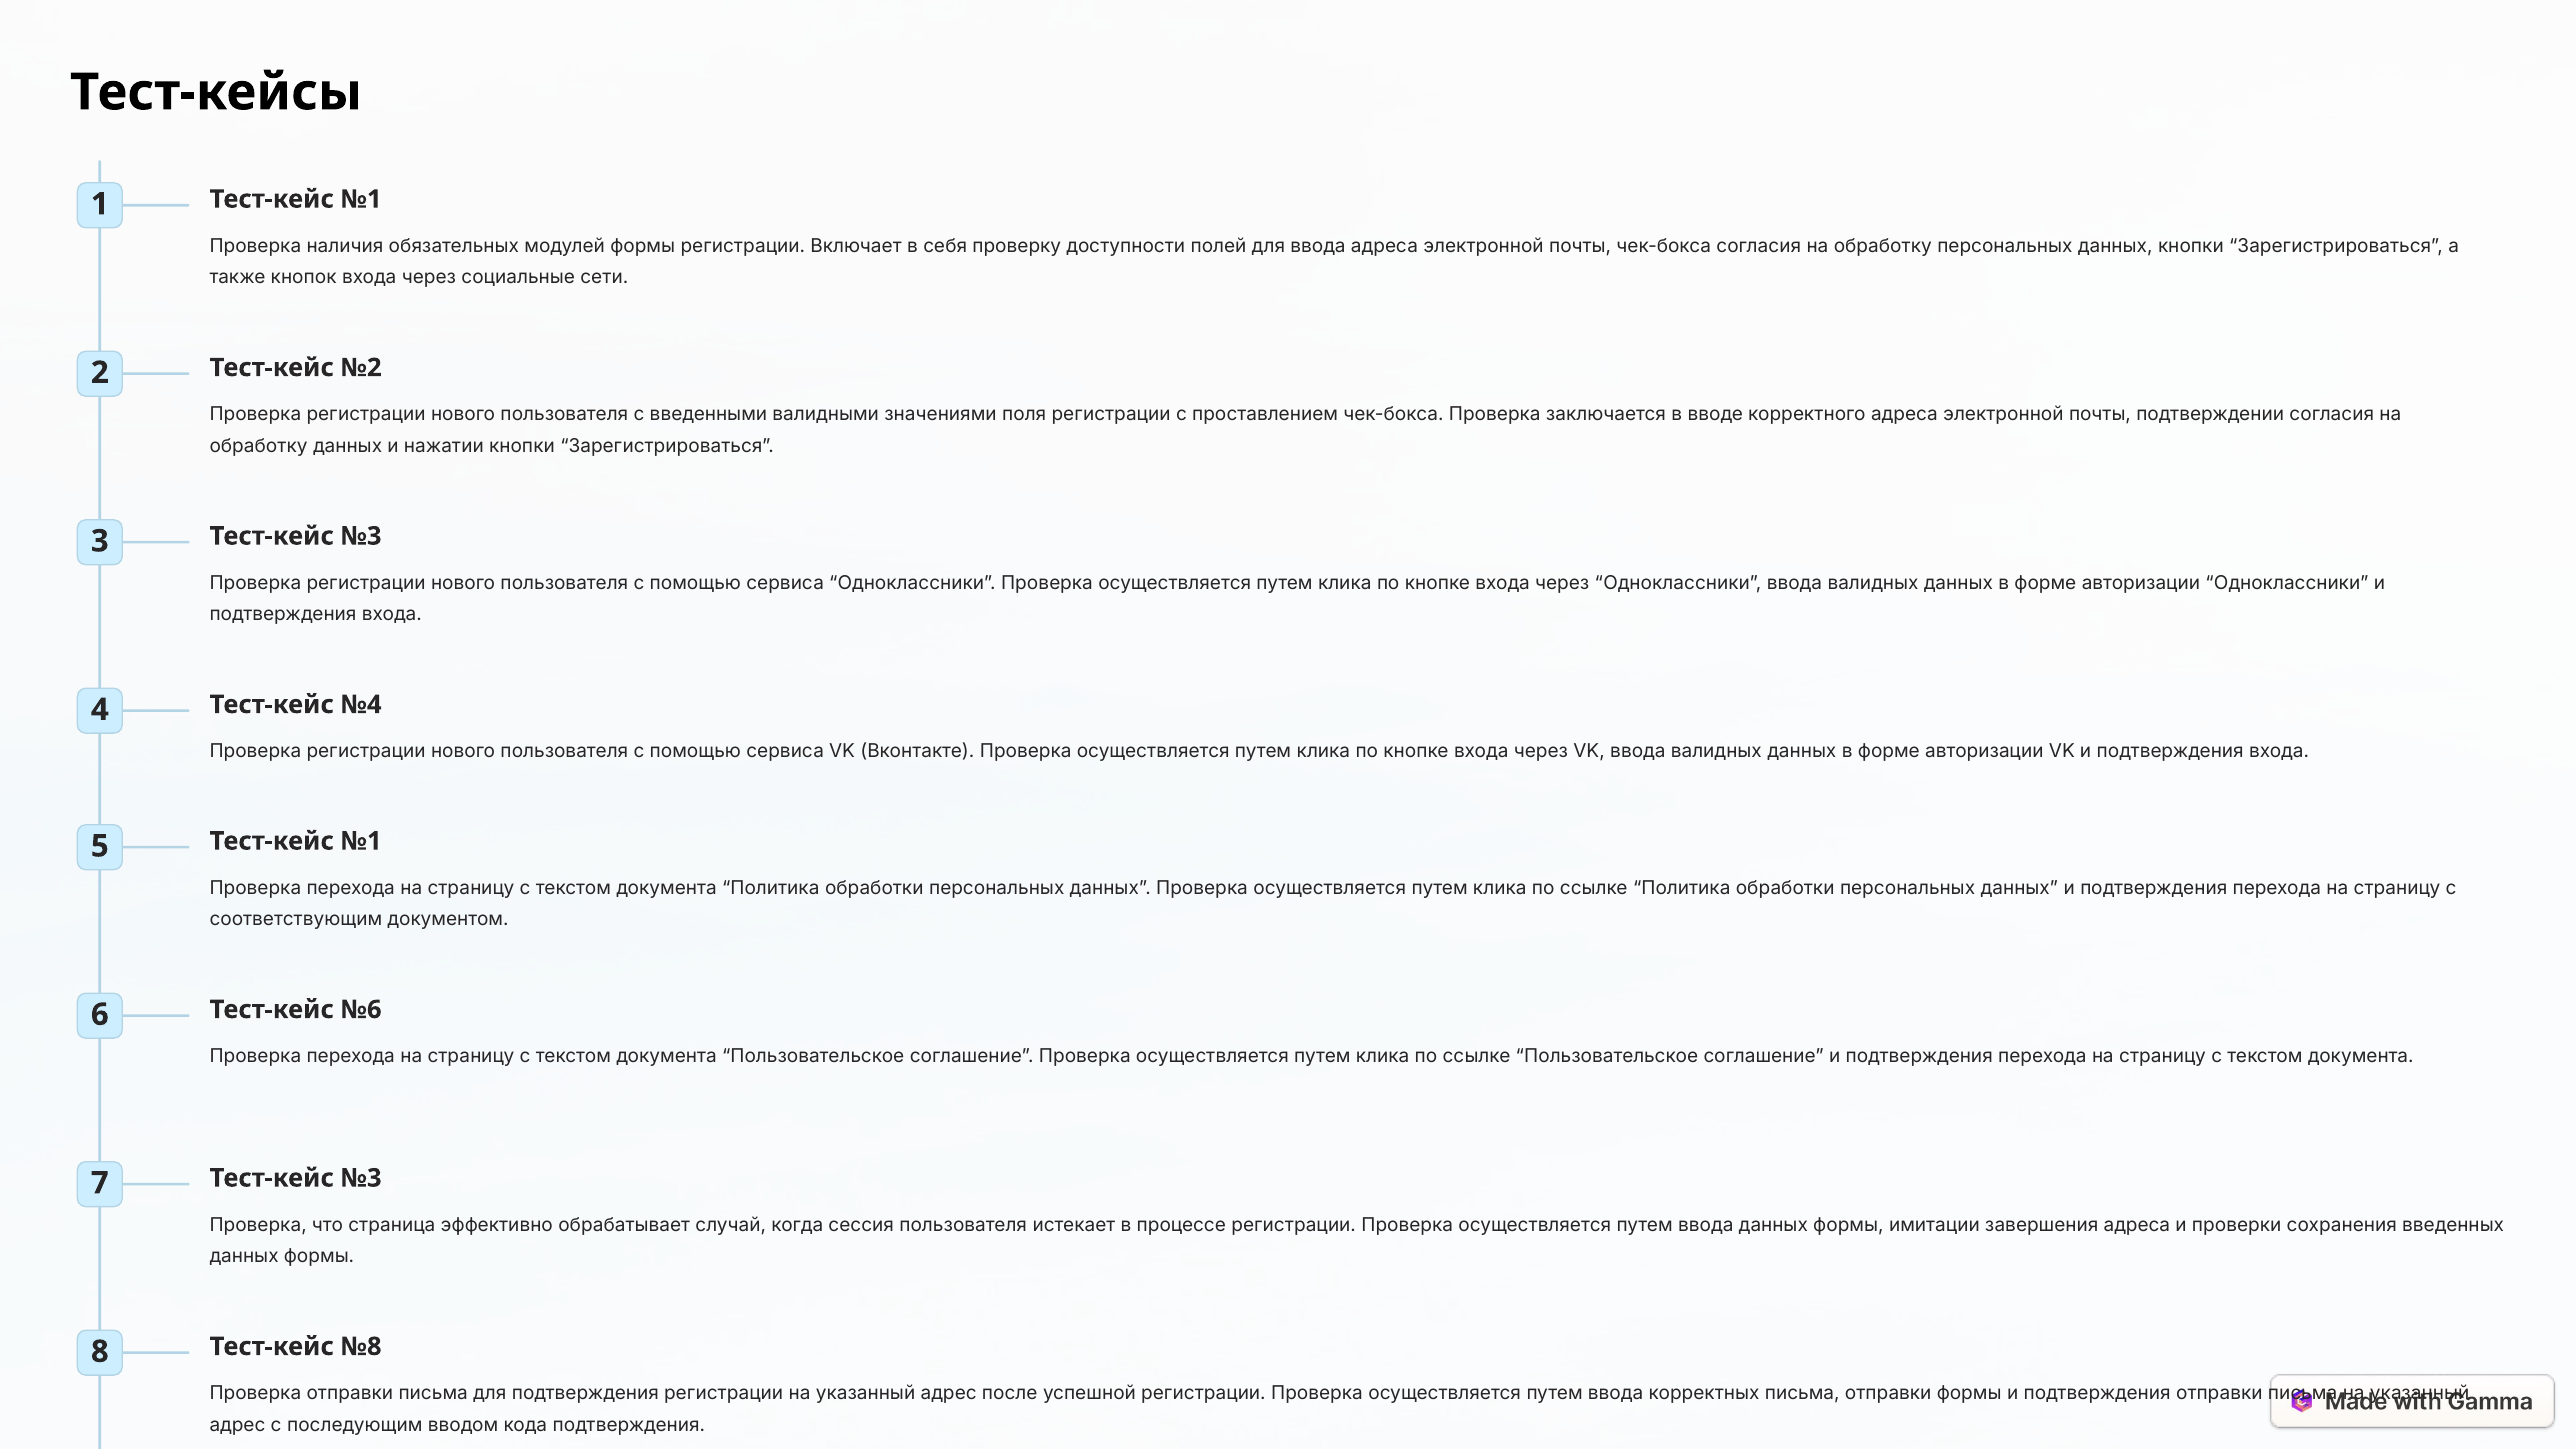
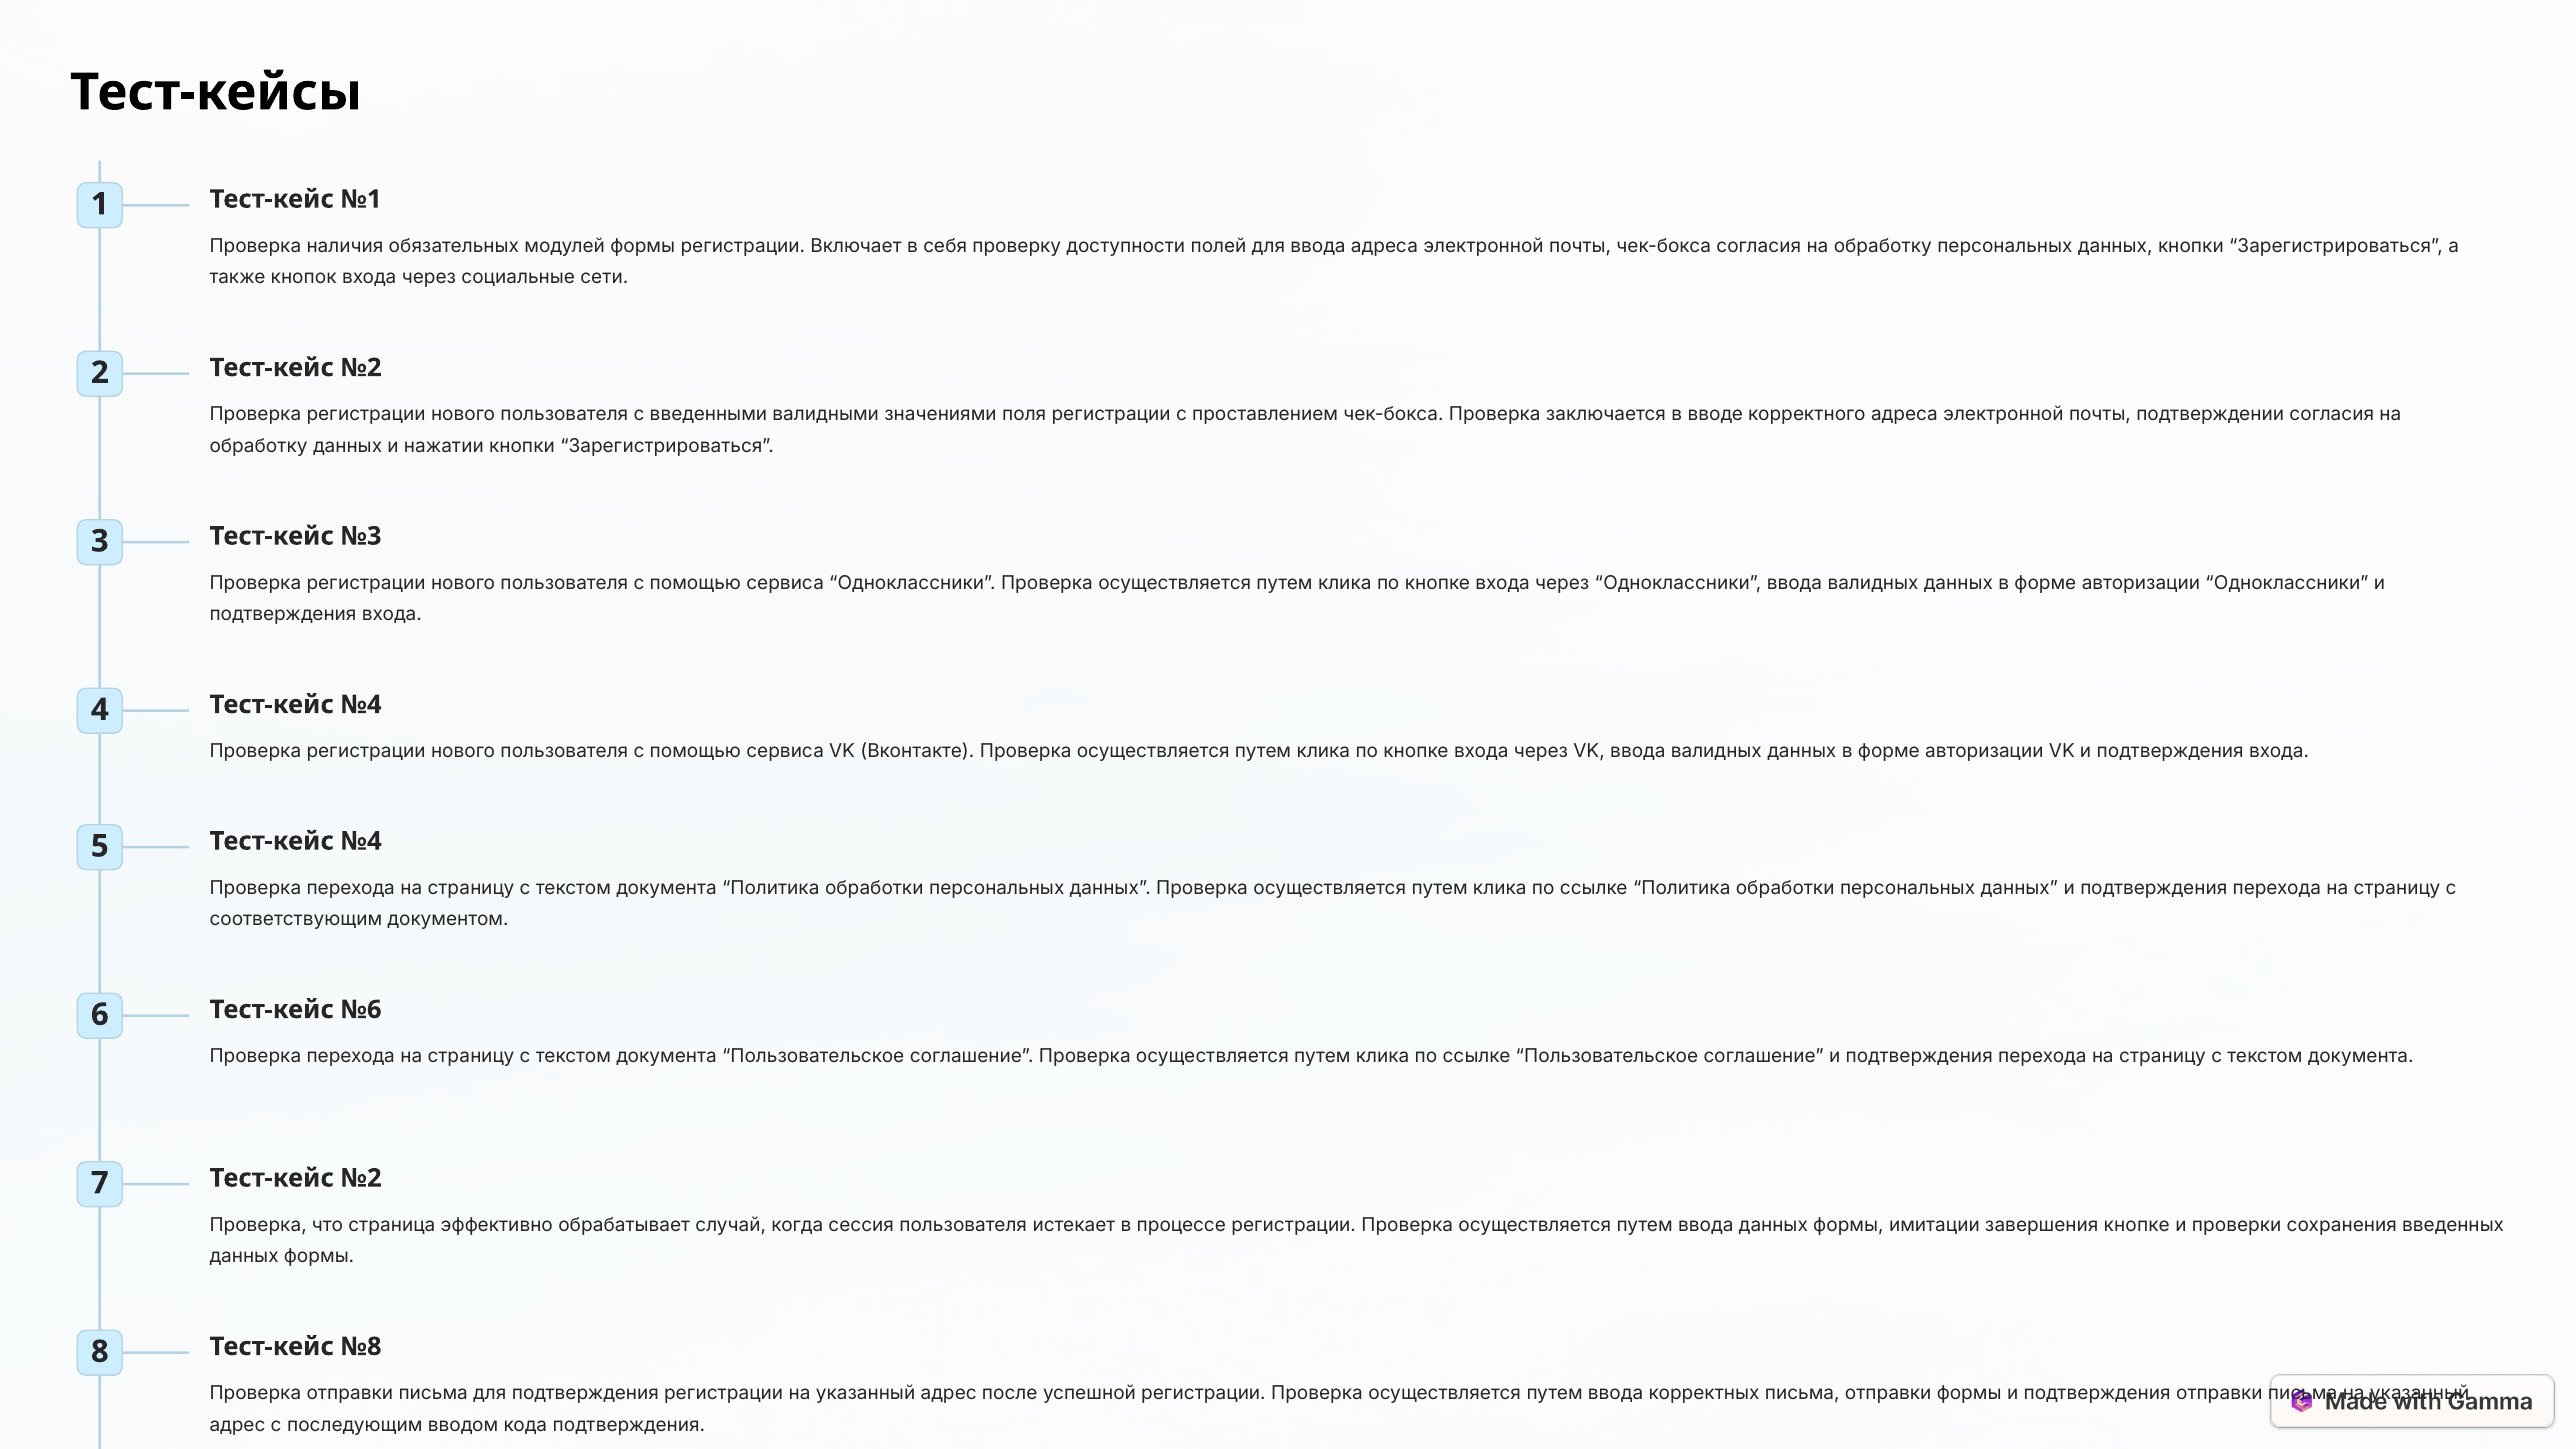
5 Тест-кейс №1: №1 -> №4
7 Тест-кейс №3: №3 -> №2
завершения адреса: адреса -> кнопке
